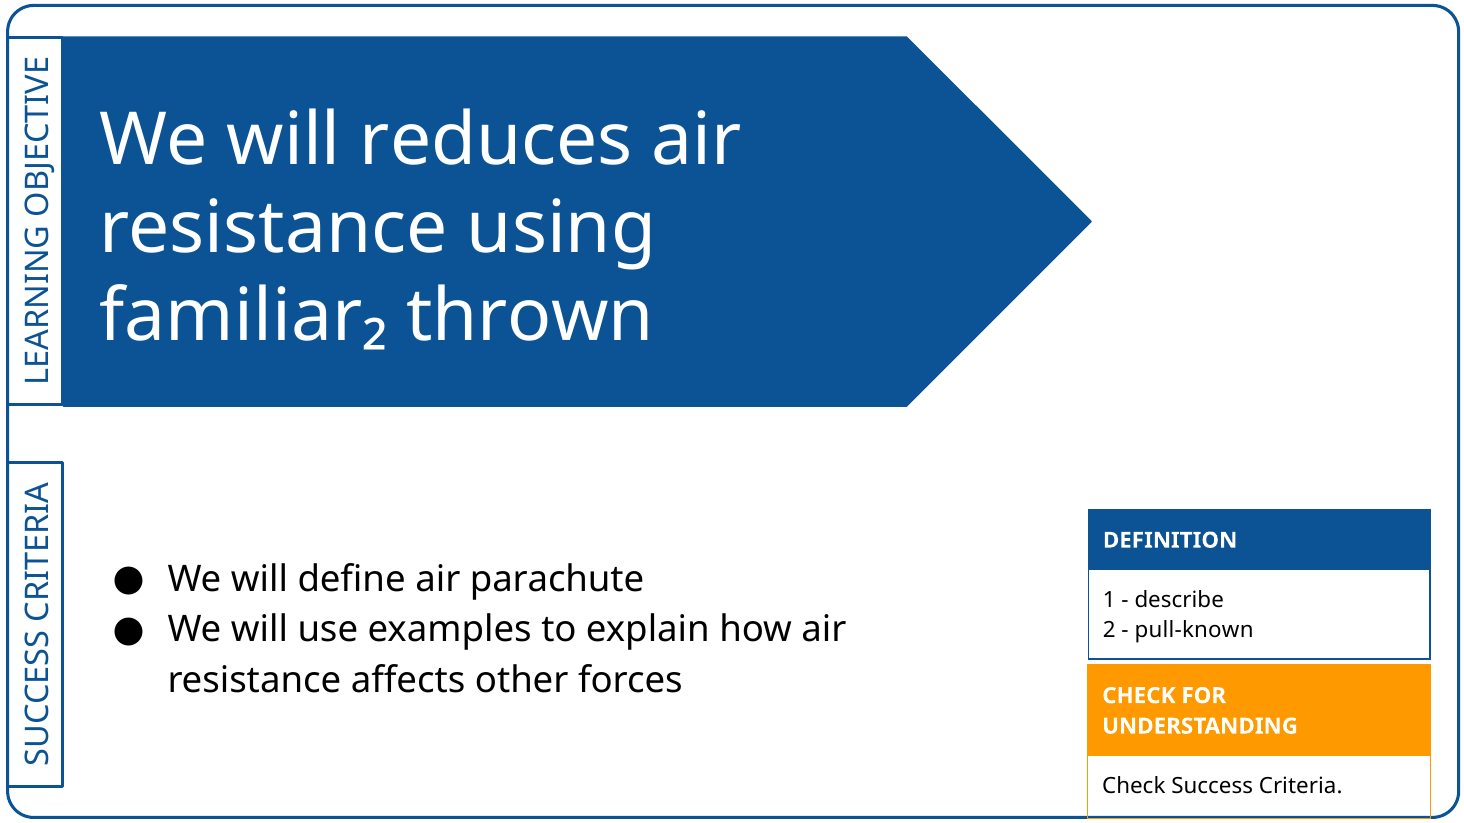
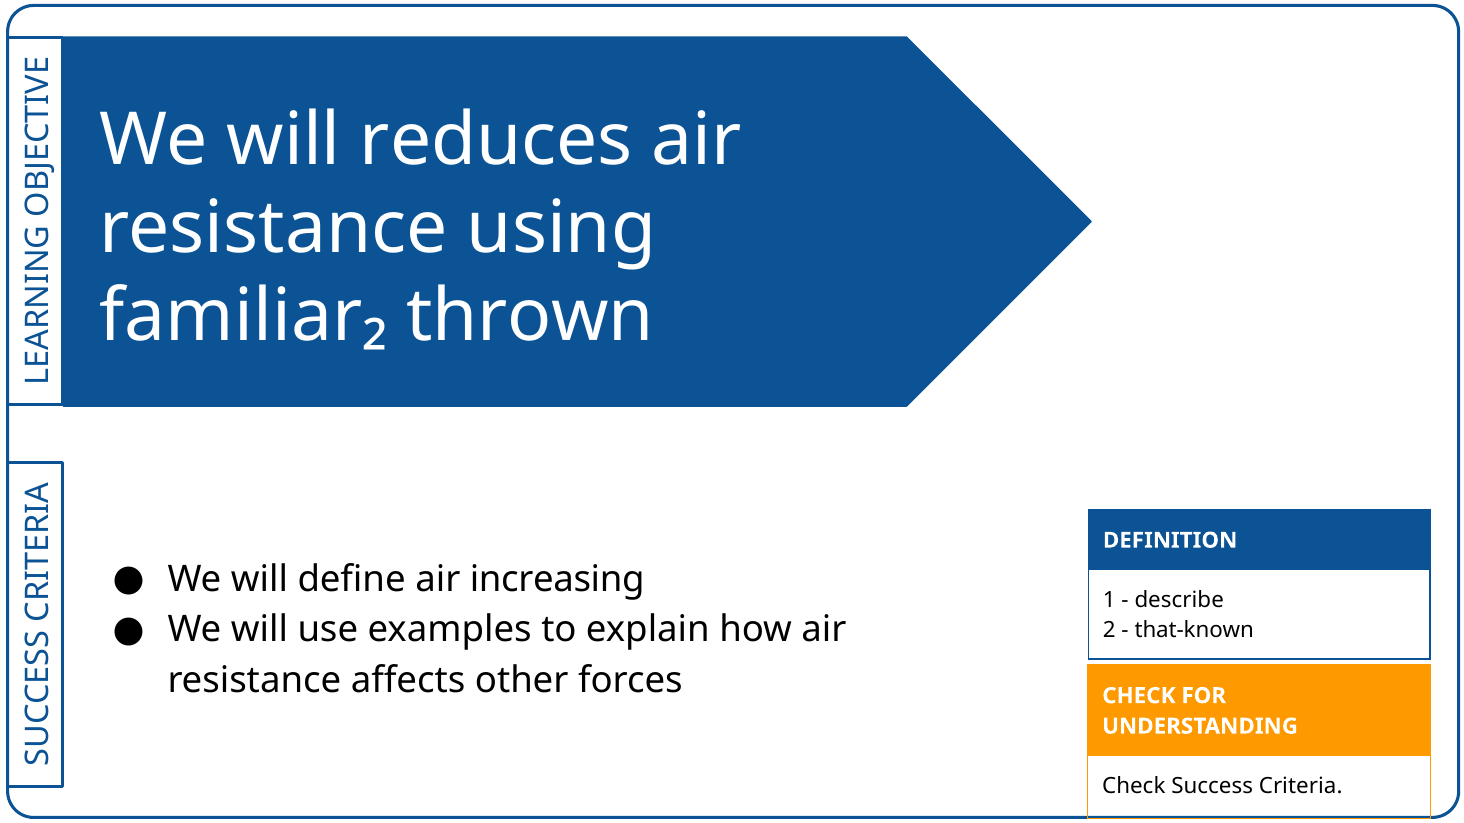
parachute: parachute -> increasing
pull-known: pull-known -> that-known
